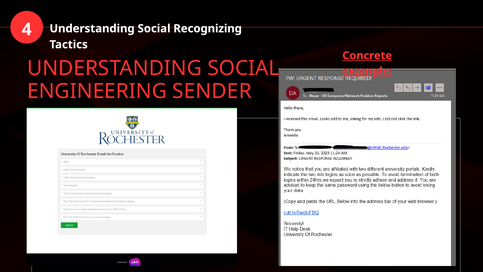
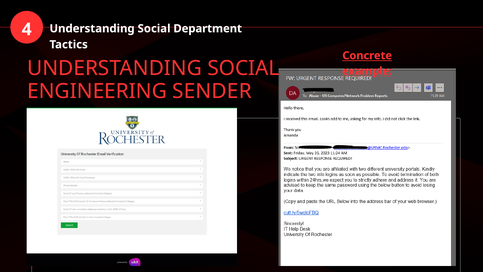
Recognizing: Recognizing -> Department
